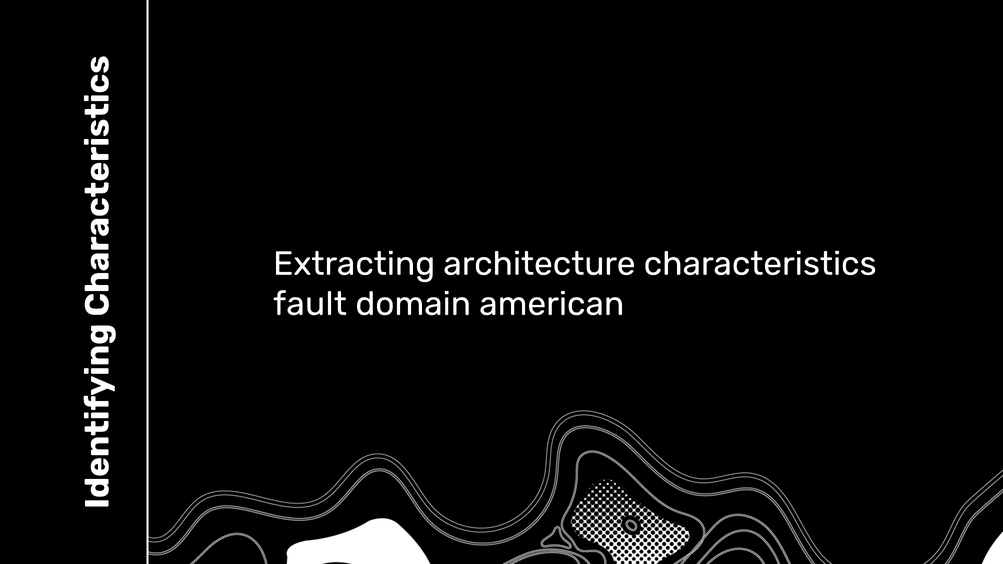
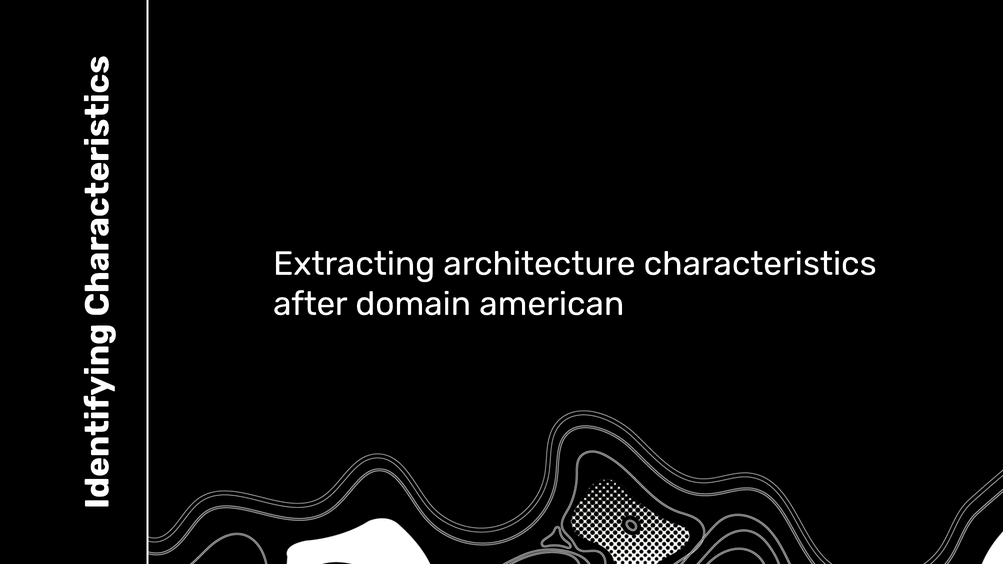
fault: fault -> after
